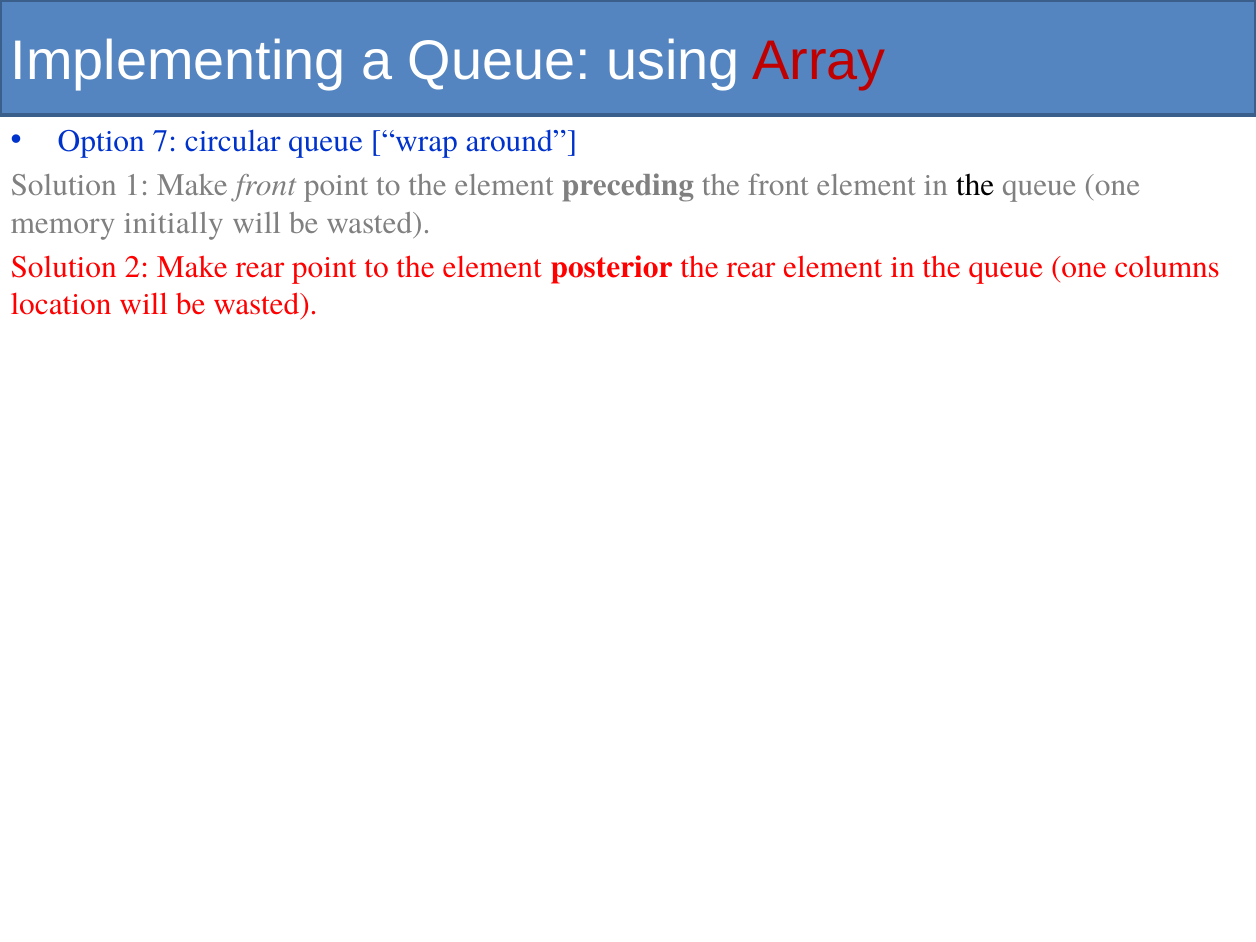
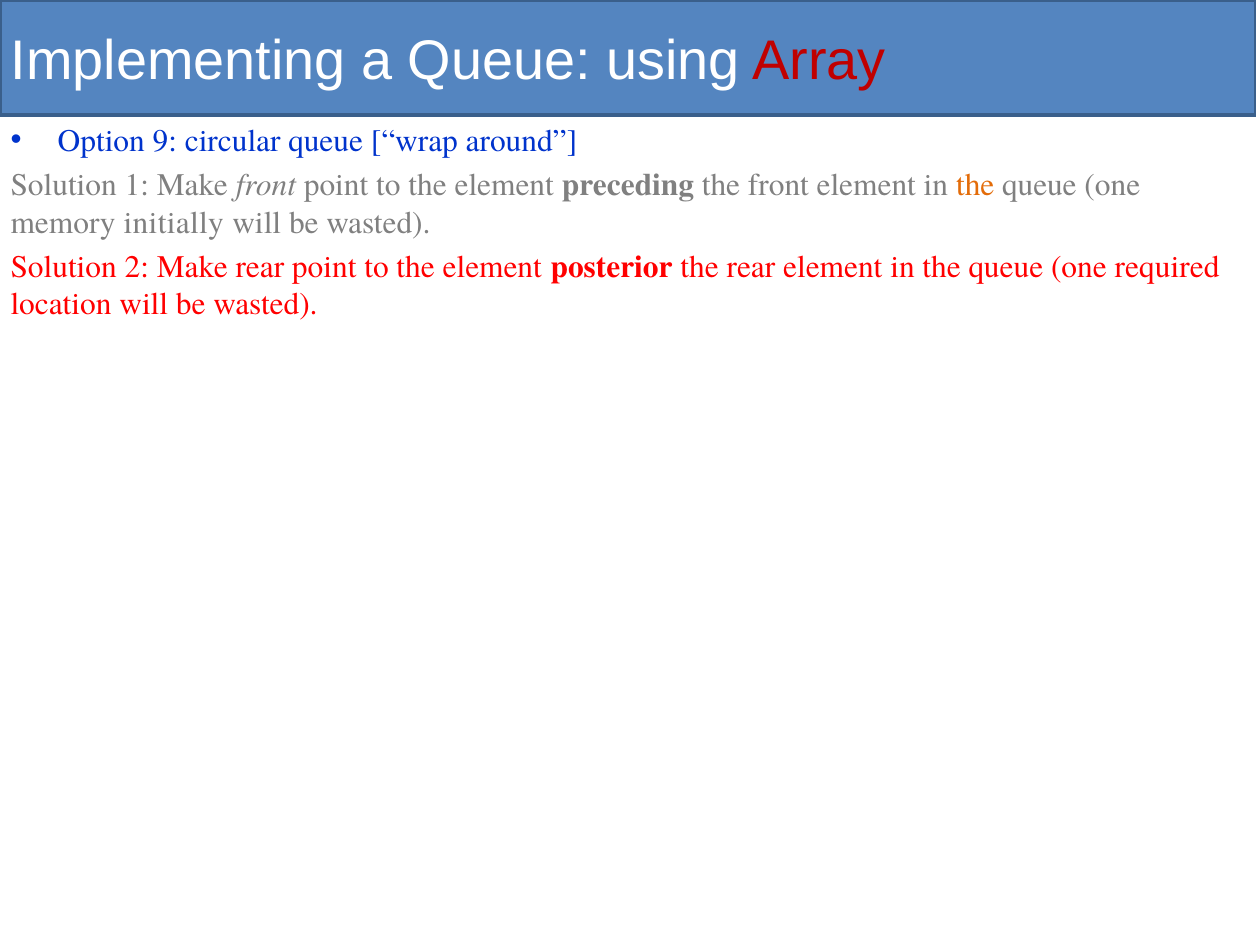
7: 7 -> 9
the at (975, 185) colour: black -> orange
columns: columns -> required
